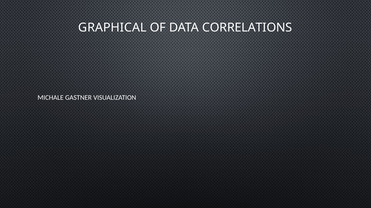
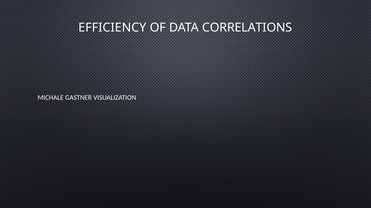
GRAPHICAL: GRAPHICAL -> EFFICIENCY
